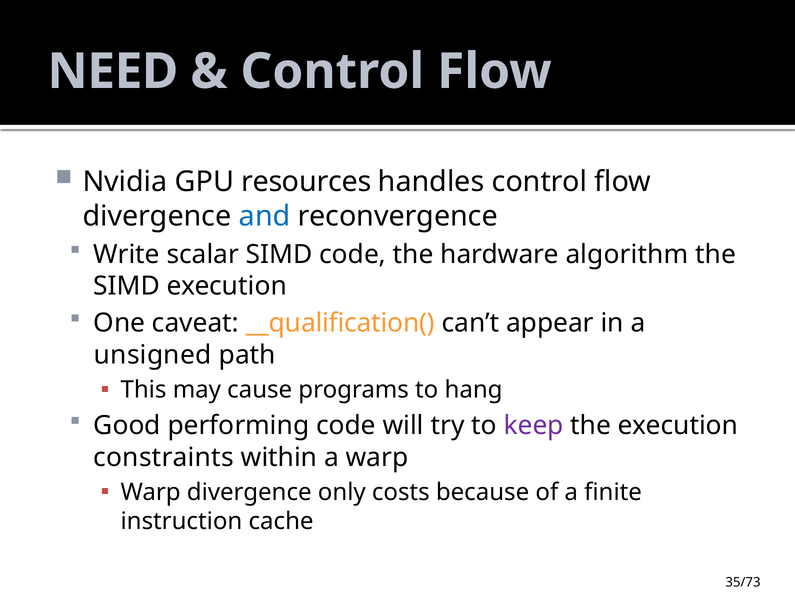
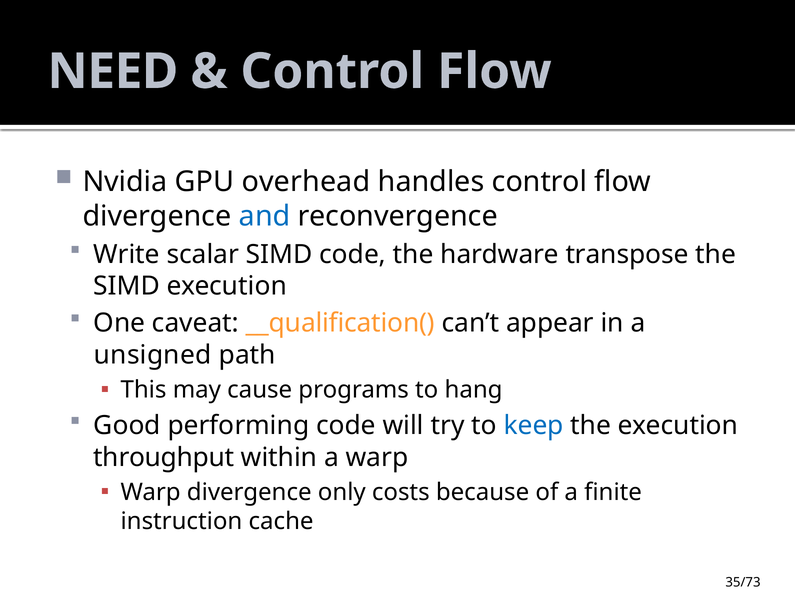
resources: resources -> overhead
algorithm: algorithm -> transpose
keep colour: purple -> blue
constraints: constraints -> throughput
